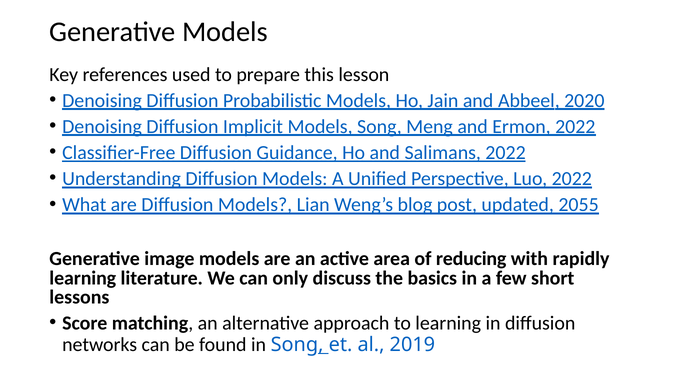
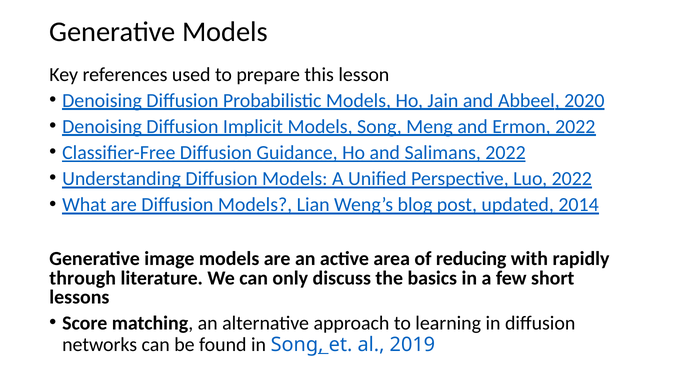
2055: 2055 -> 2014
learning at (83, 278): learning -> through
